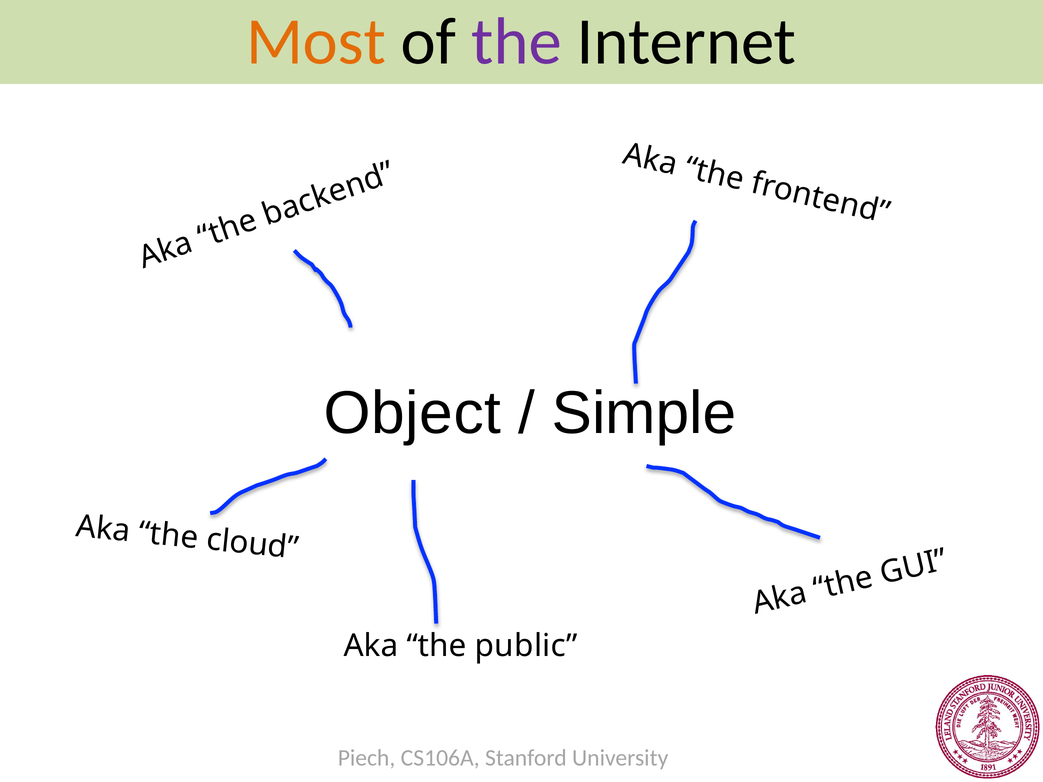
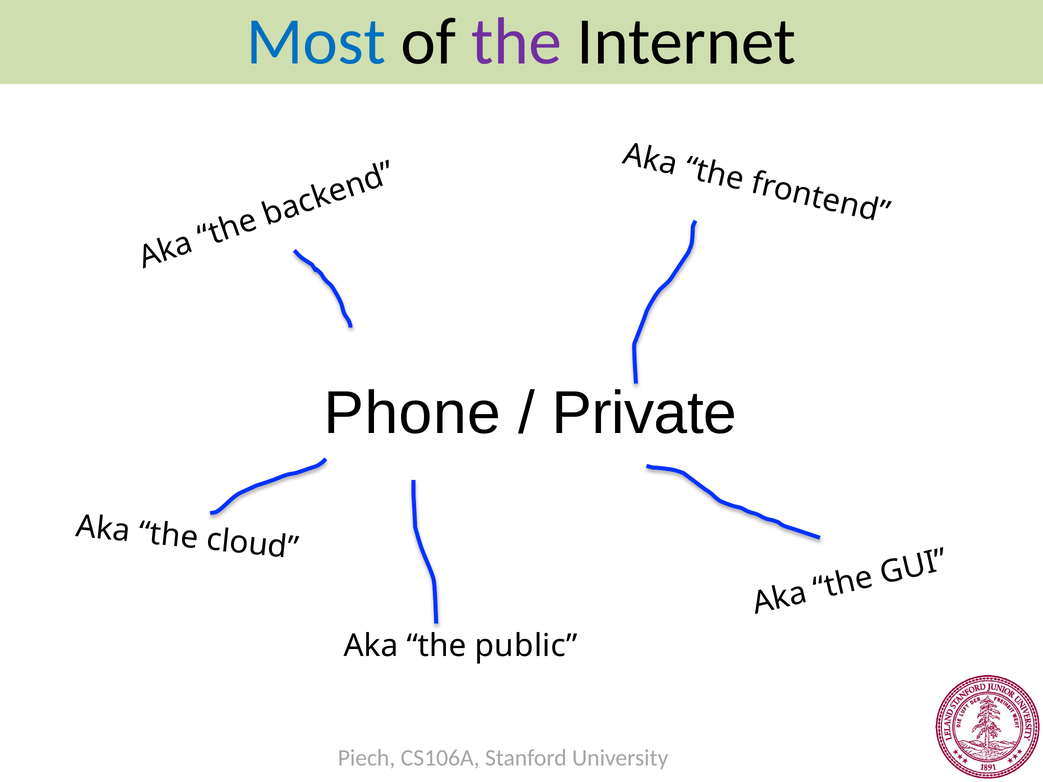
Most colour: orange -> blue
Object: Object -> Phone
Simple: Simple -> Private
